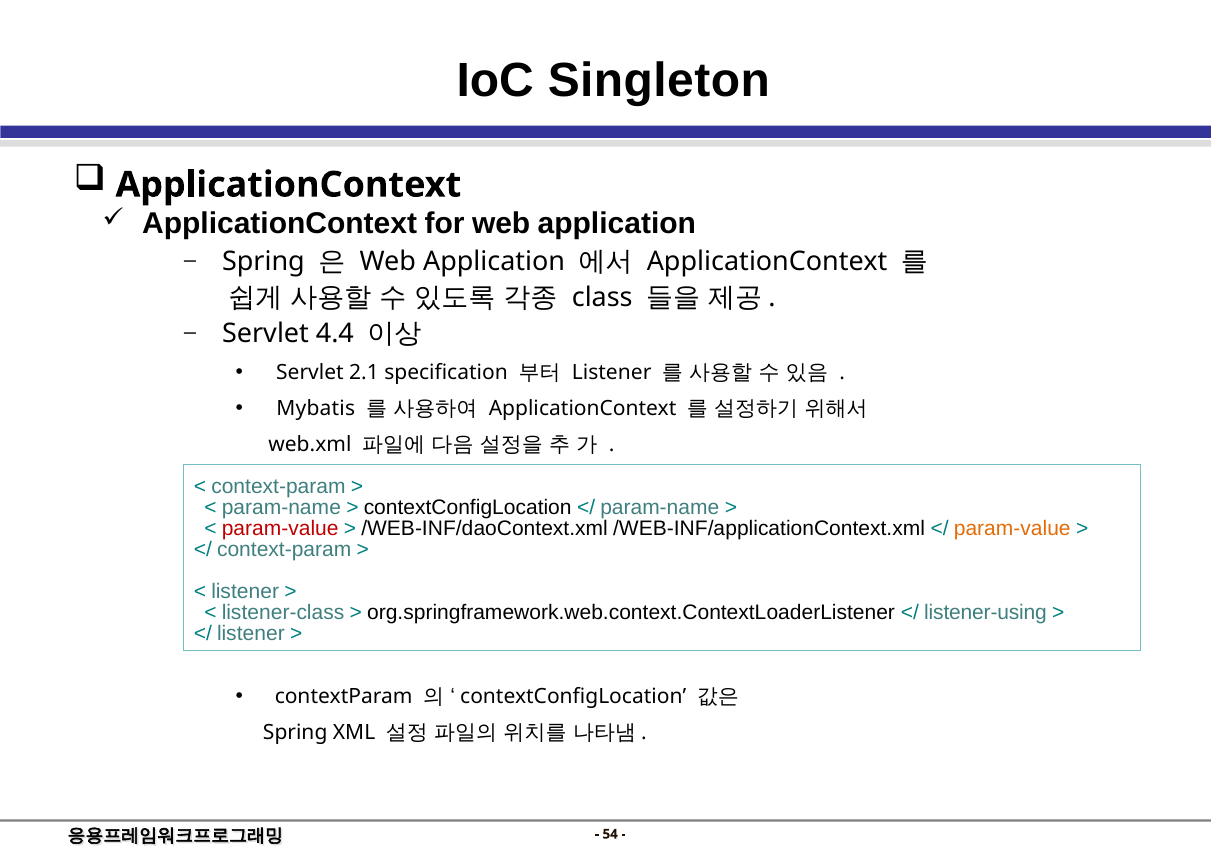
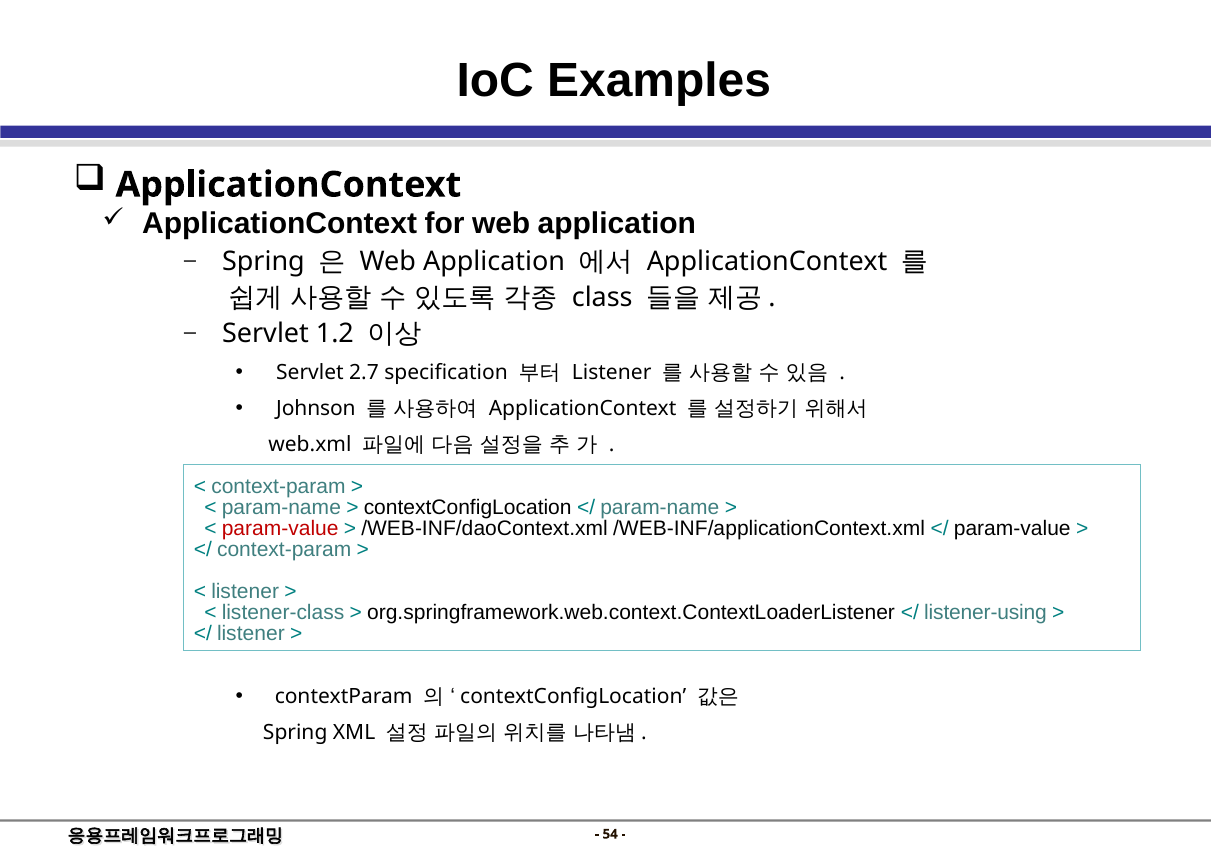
Singleton: Singleton -> Examples
4.4: 4.4 -> 1.2
2.1: 2.1 -> 2.7
Mybatis: Mybatis -> Johnson
param-value at (1012, 529) colour: orange -> black
